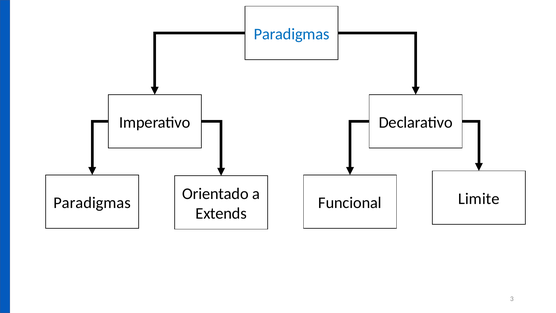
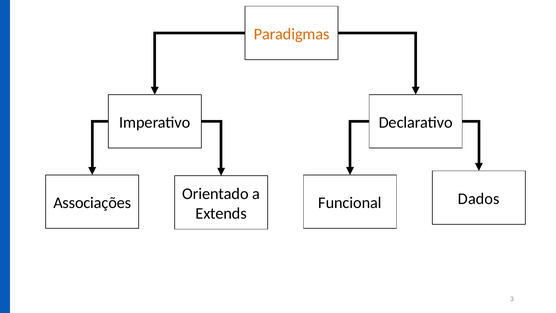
Paradigmas at (292, 34) colour: blue -> orange
Paradigmas at (92, 203): Paradigmas -> Associações
Limite: Limite -> Dados
